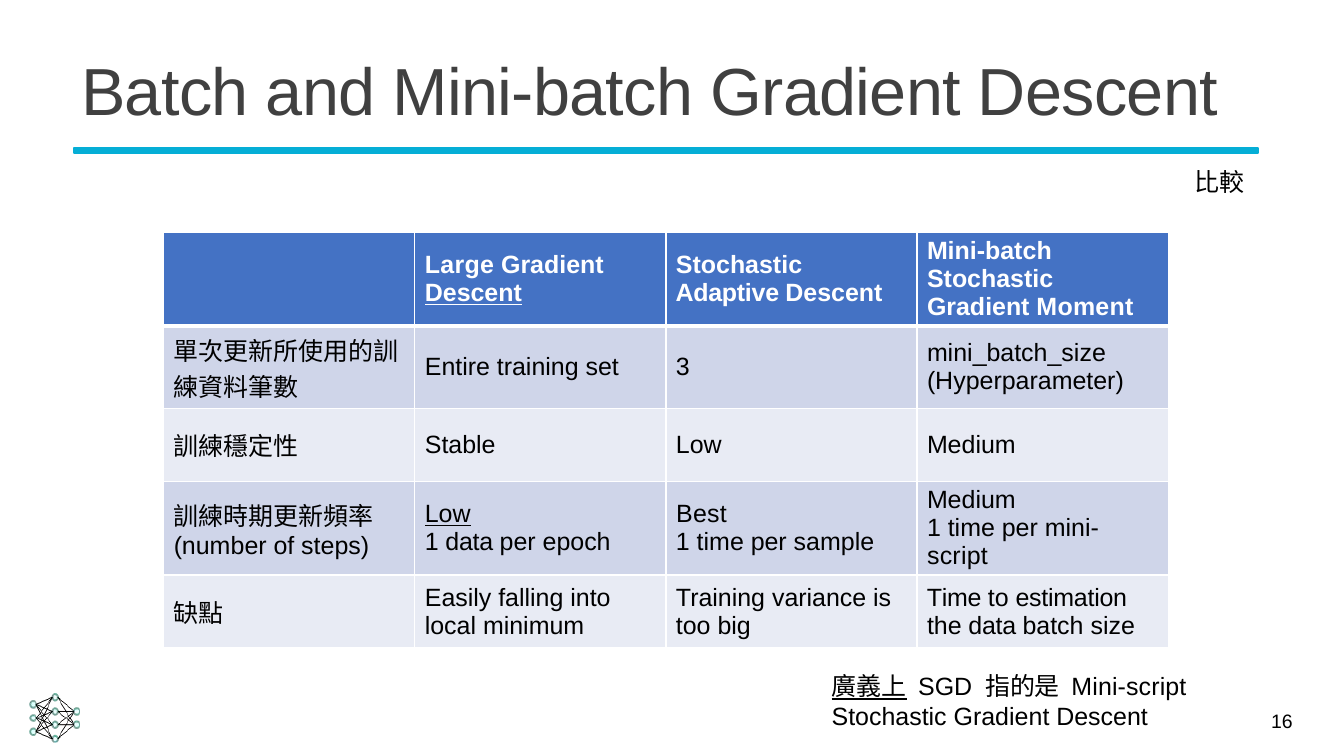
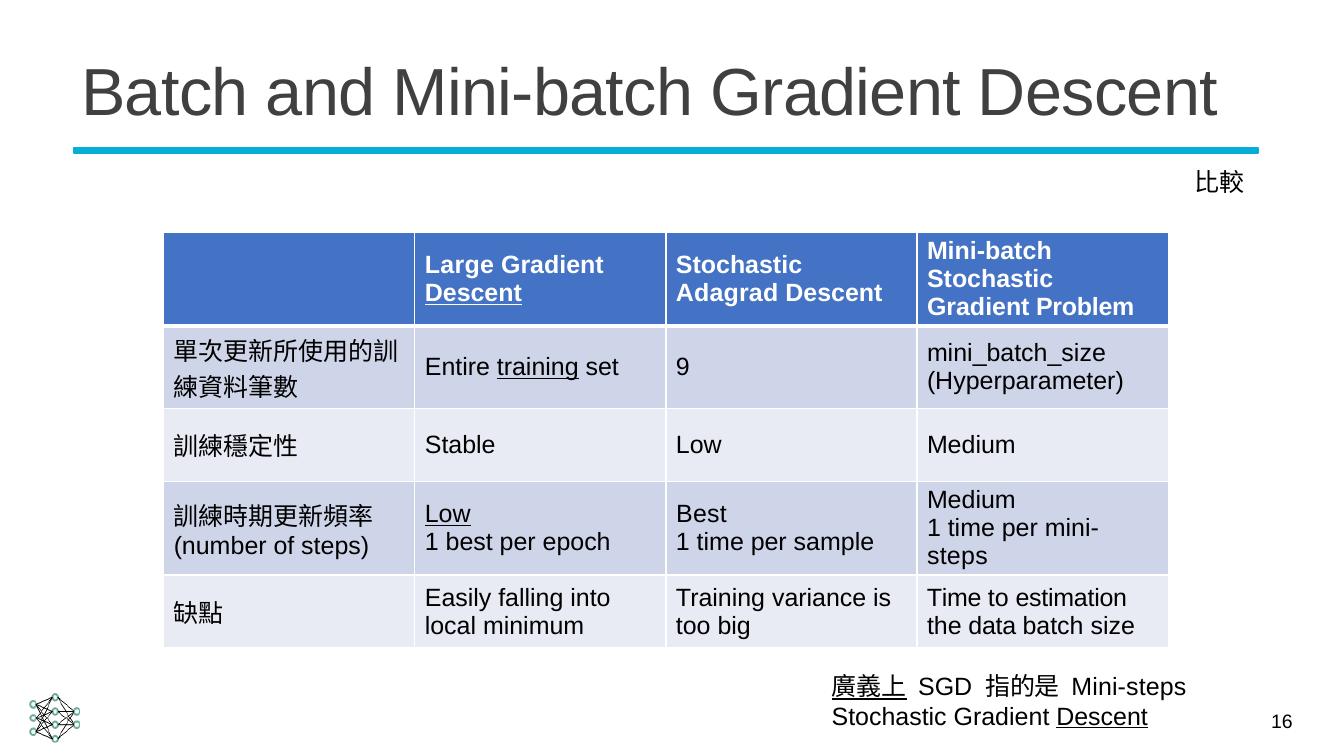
Adaptive: Adaptive -> Adagrad
Moment: Moment -> Problem
training at (538, 368) underline: none -> present
3: 3 -> 9
1 data: data -> best
script at (957, 557): script -> steps
Mini-script: Mini-script -> Mini-steps
Descent at (1102, 717) underline: none -> present
